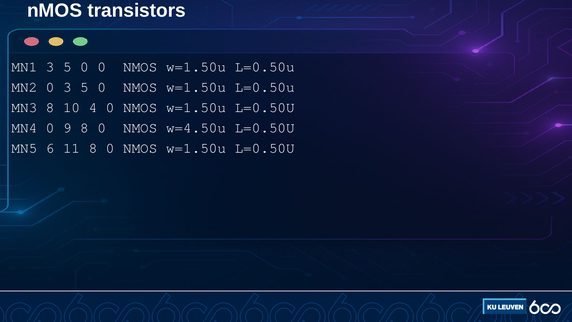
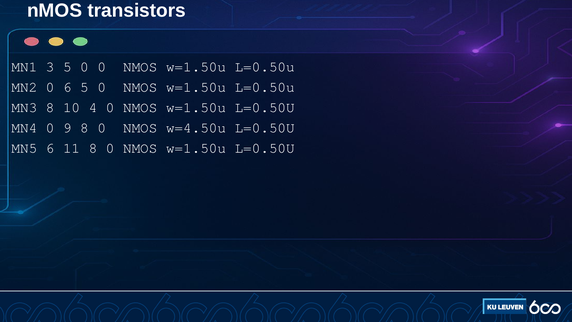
0 3: 3 -> 6
